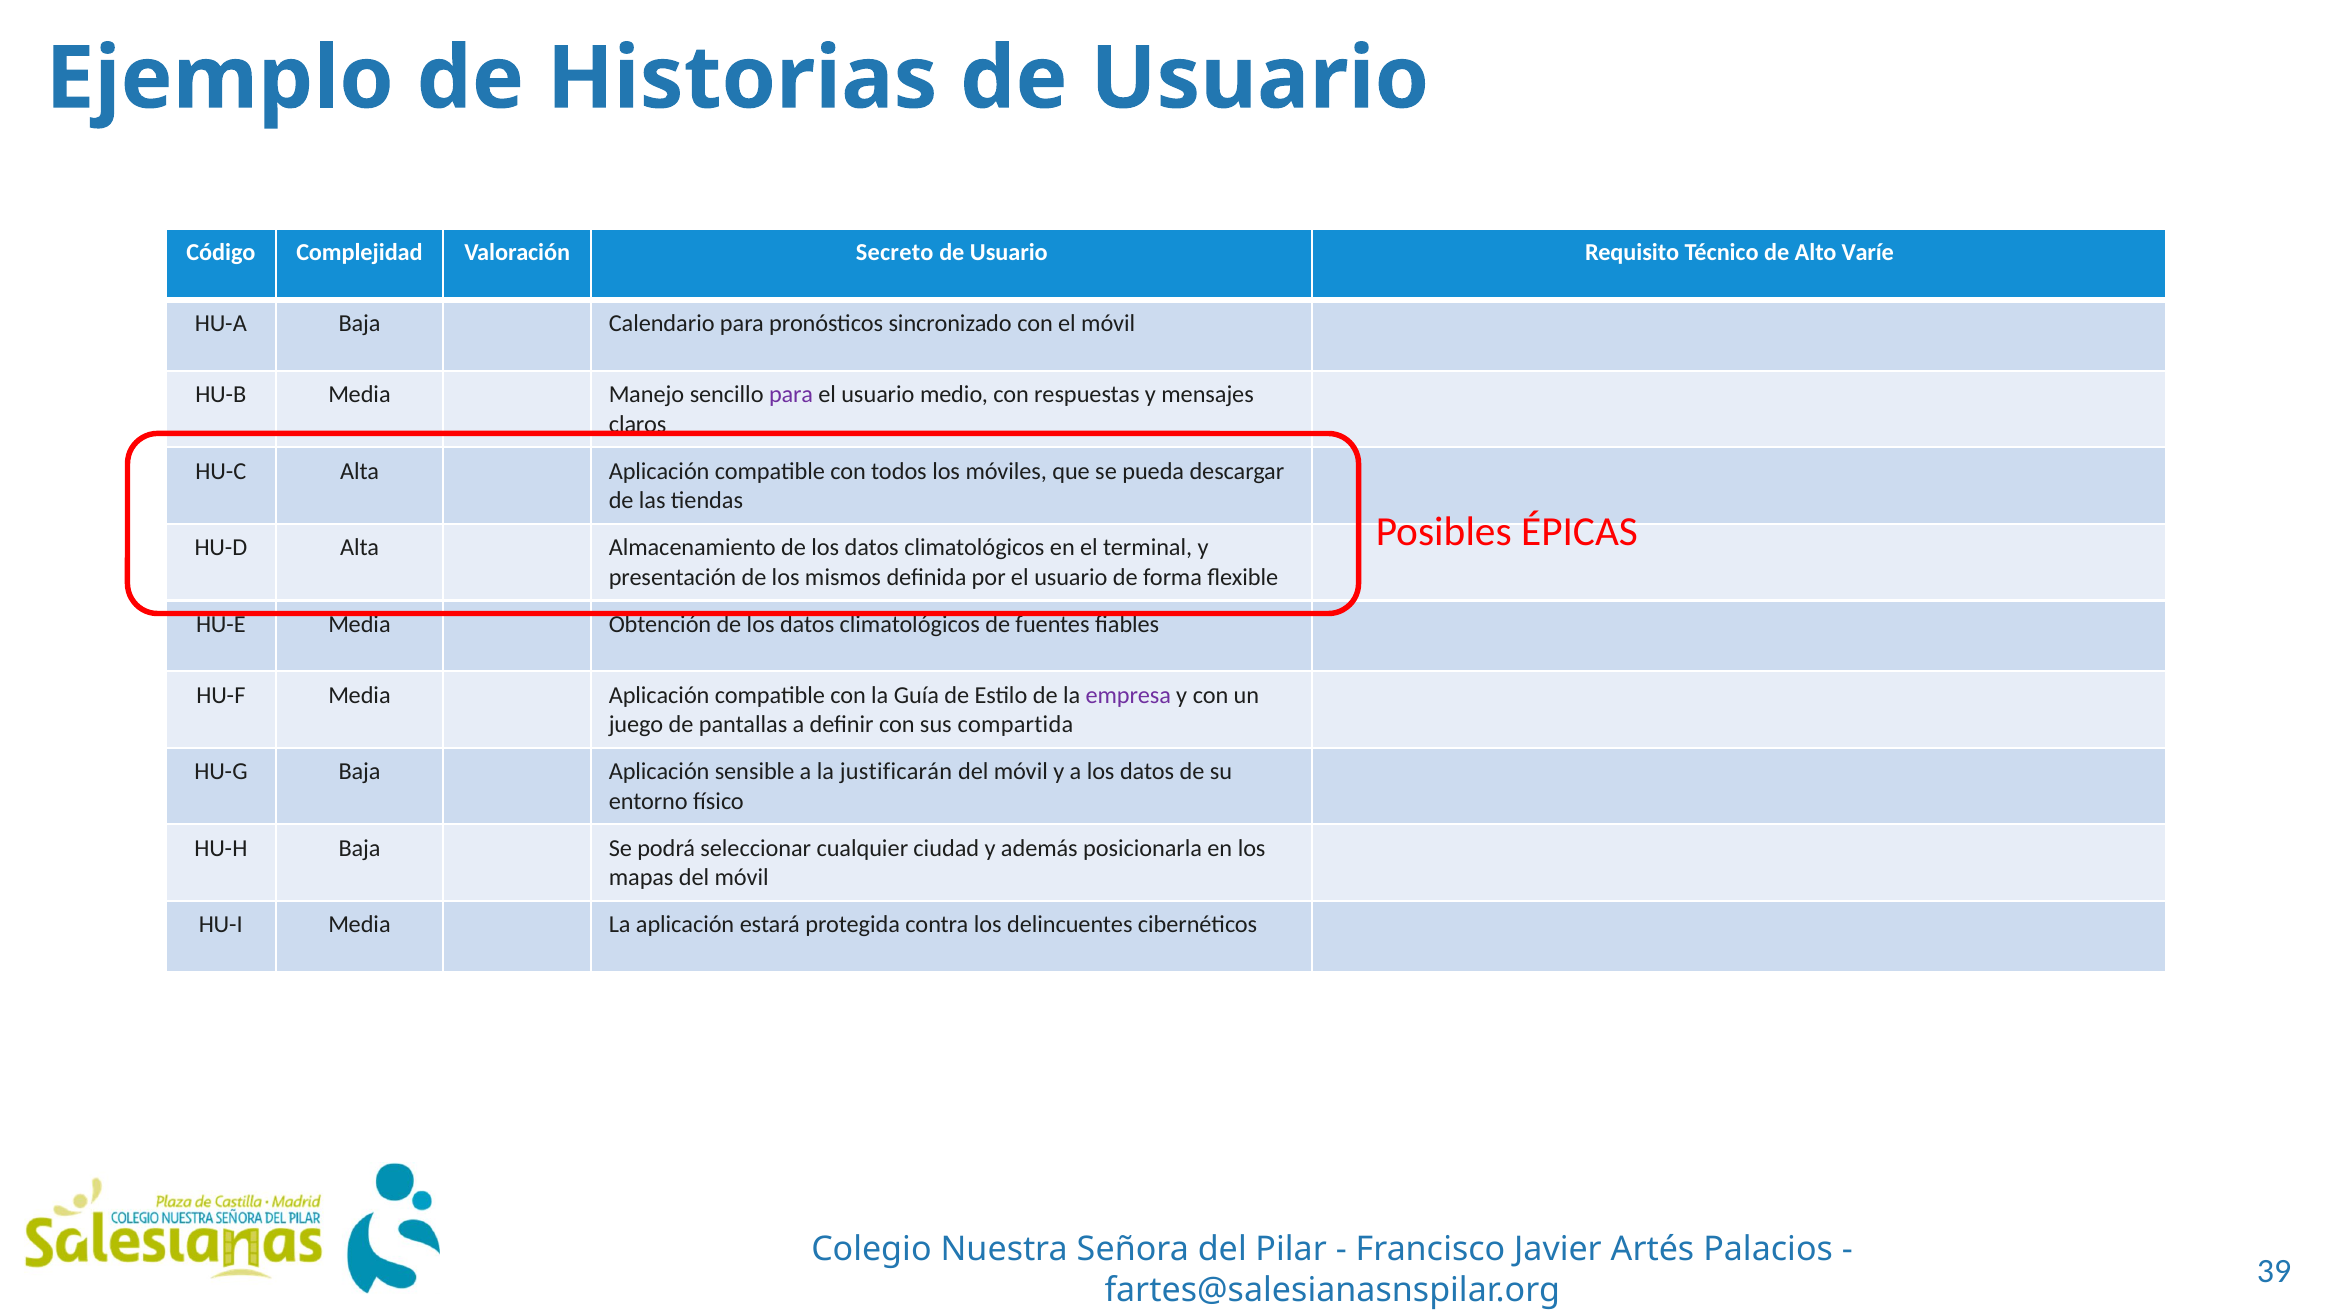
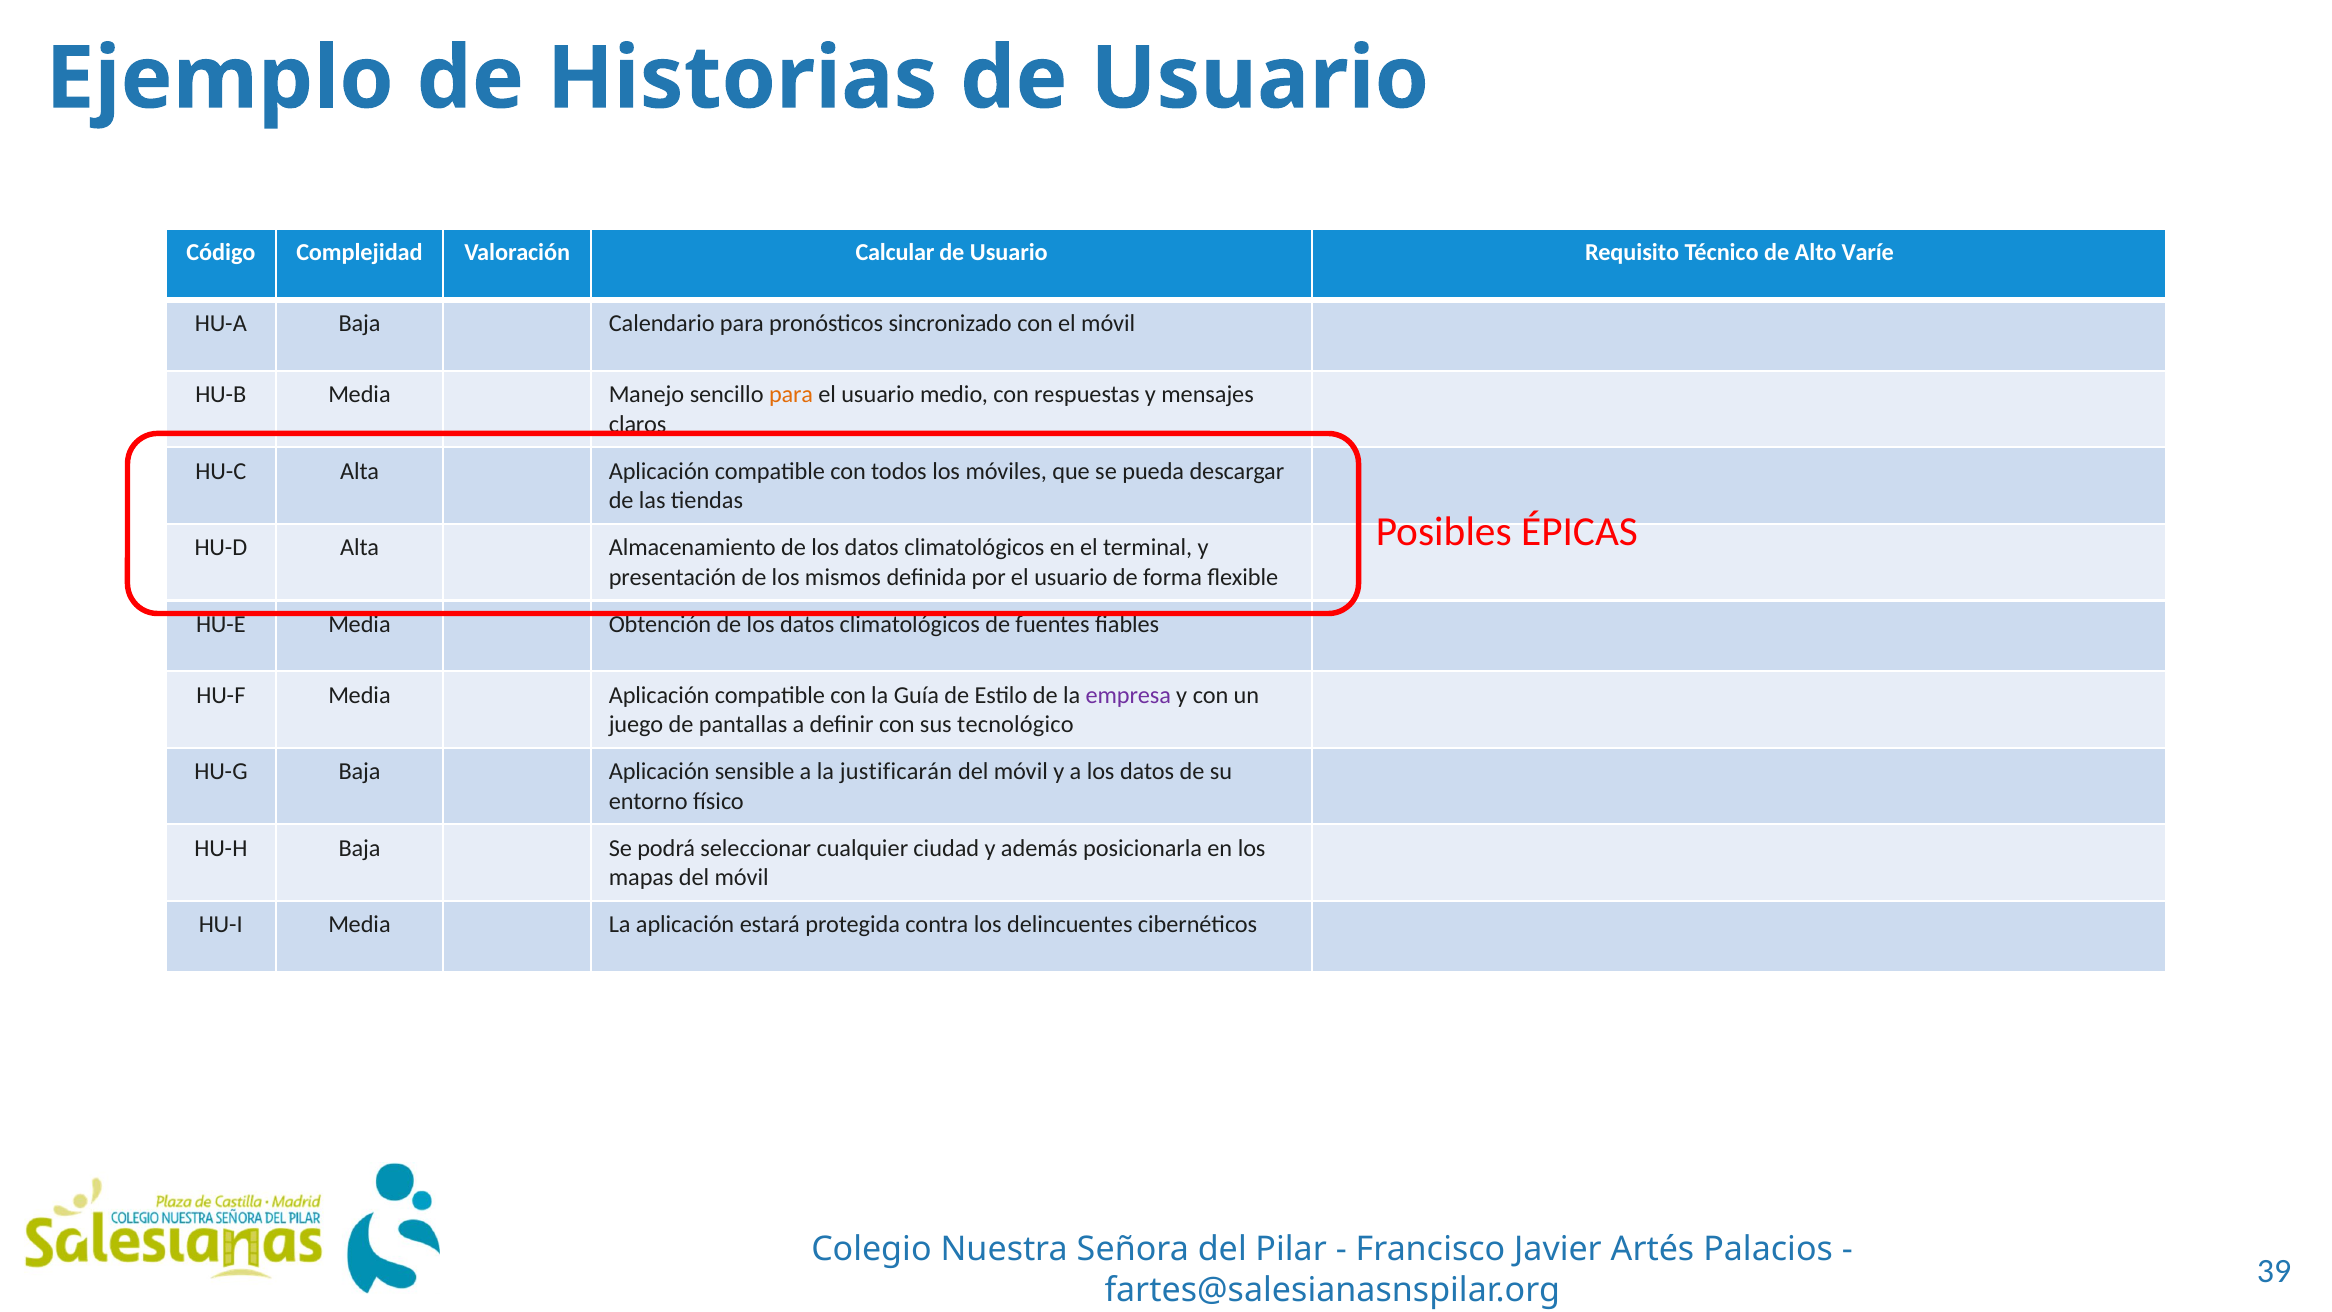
Secreto: Secreto -> Calcular
para at (791, 395) colour: purple -> orange
compartida: compartida -> tecnológico
